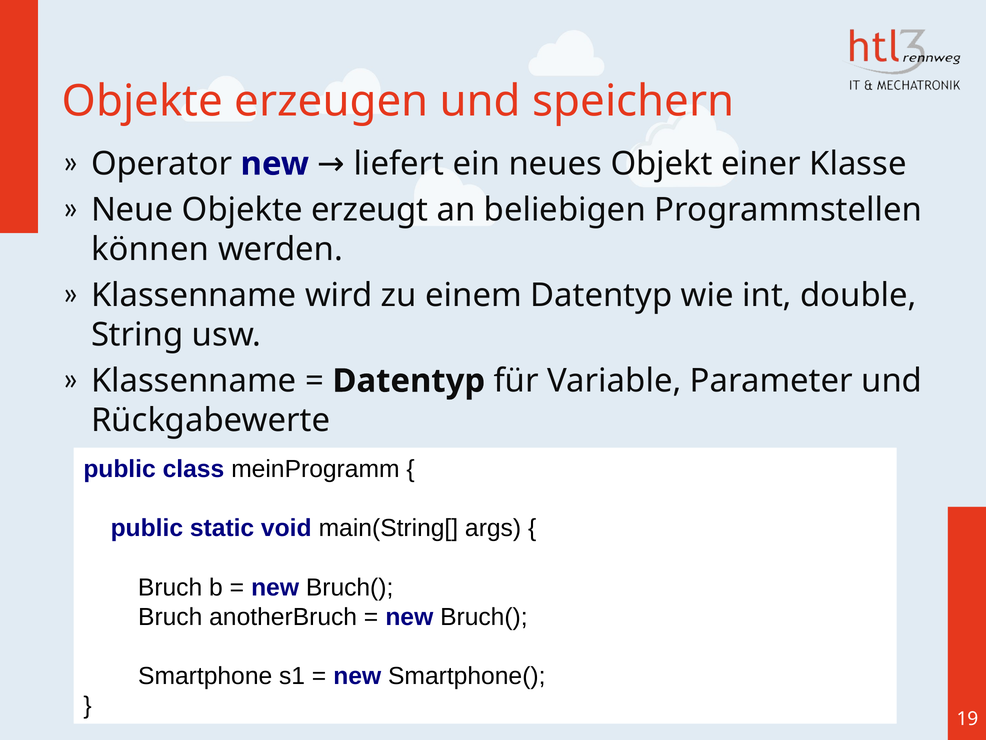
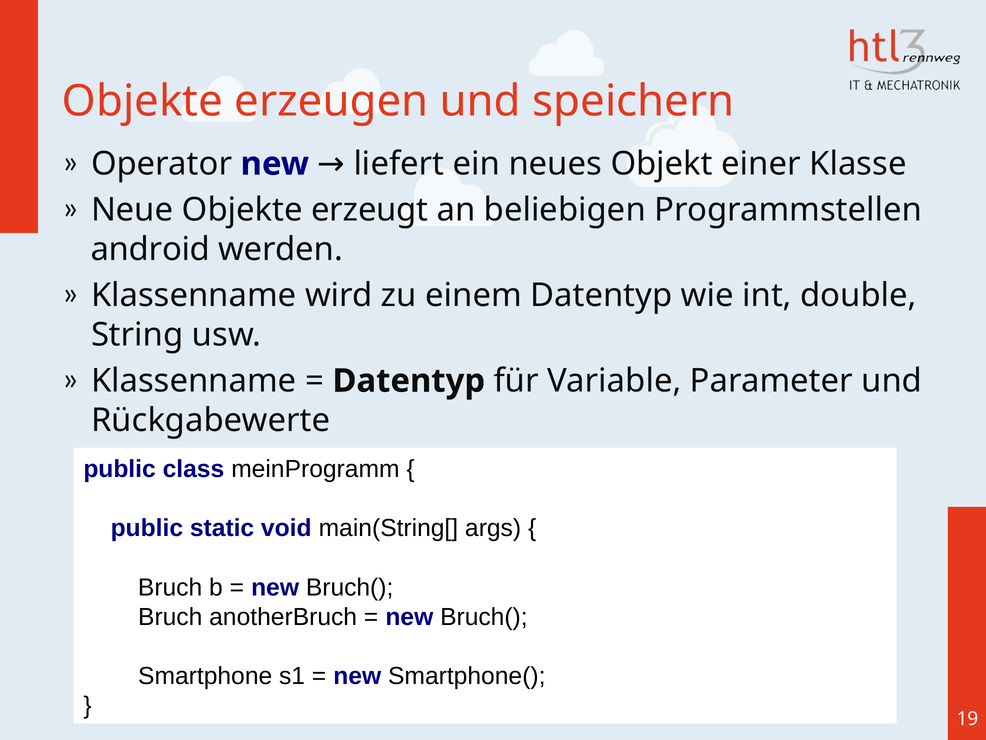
können: können -> android
